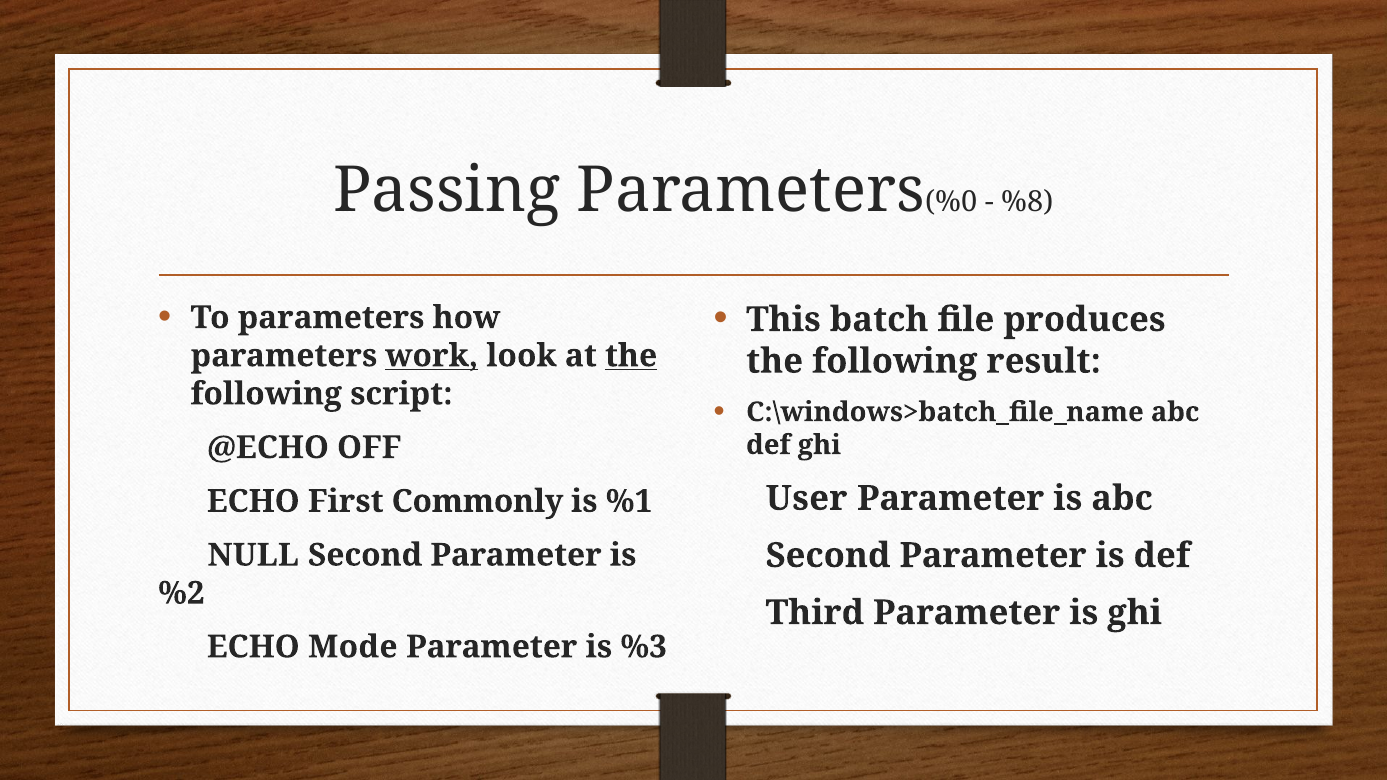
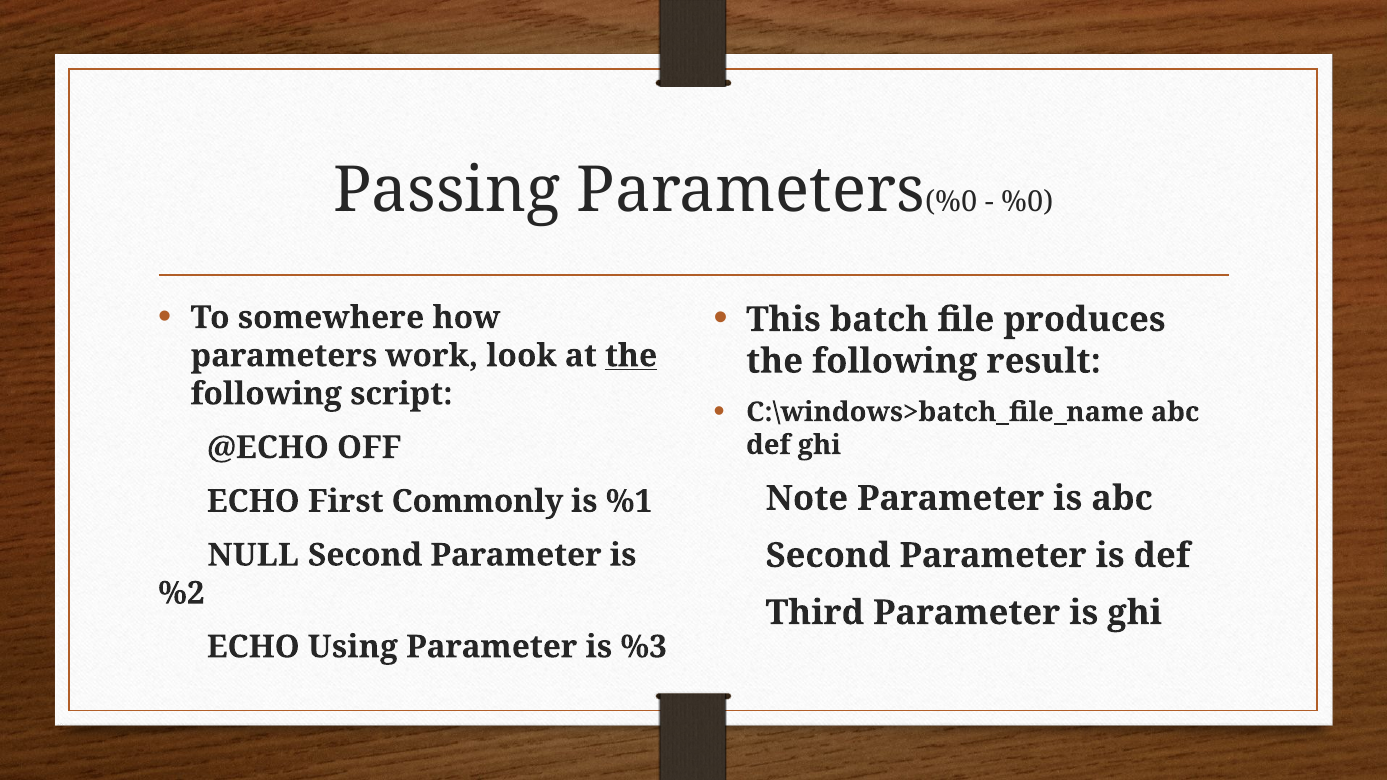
%8 at (1027, 202): %8 -> %0
To parameters: parameters -> somewhere
work underline: present -> none
User: User -> Note
Mode: Mode -> Using
